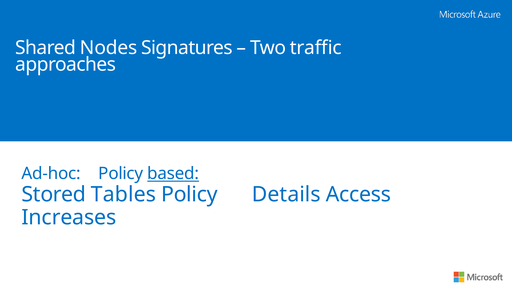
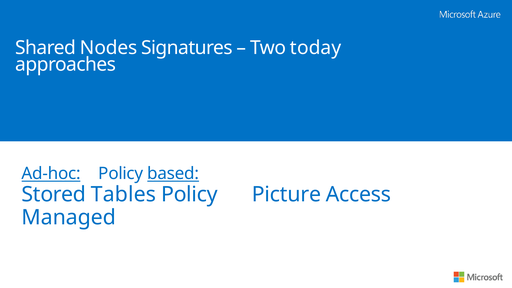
traffic: traffic -> today
Ad-hoc underline: none -> present
Details: Details -> Picture
Increases: Increases -> Managed
